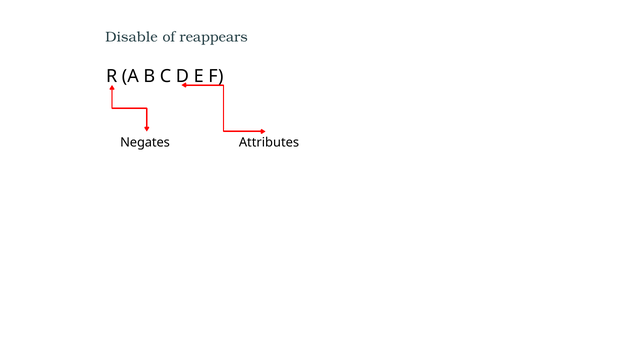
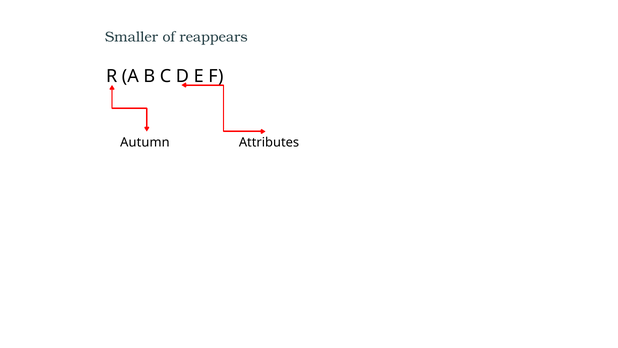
Disable: Disable -> Smaller
Negates: Negates -> Autumn
